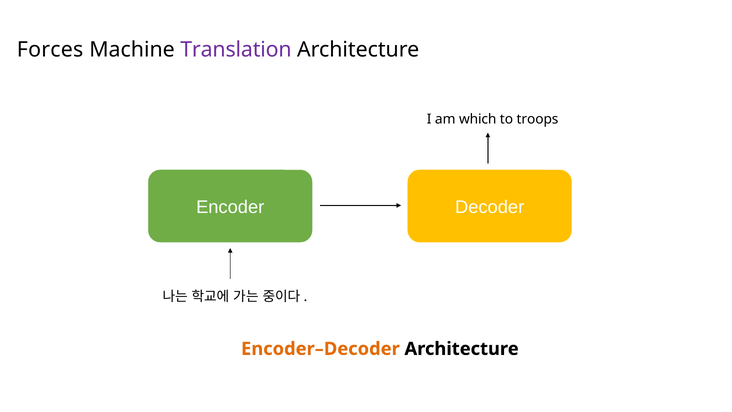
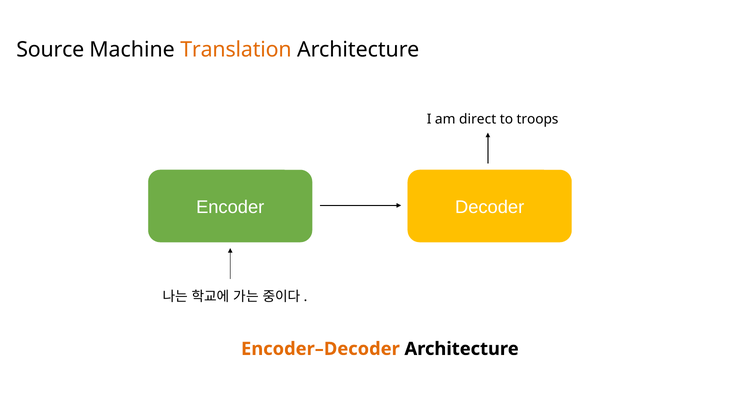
Forces: Forces -> Source
Translation colour: purple -> orange
which: which -> direct
